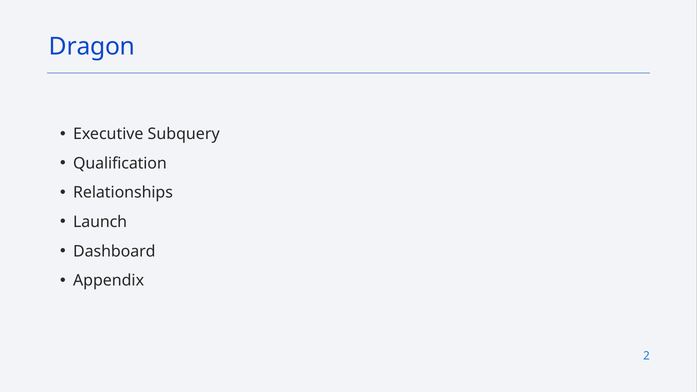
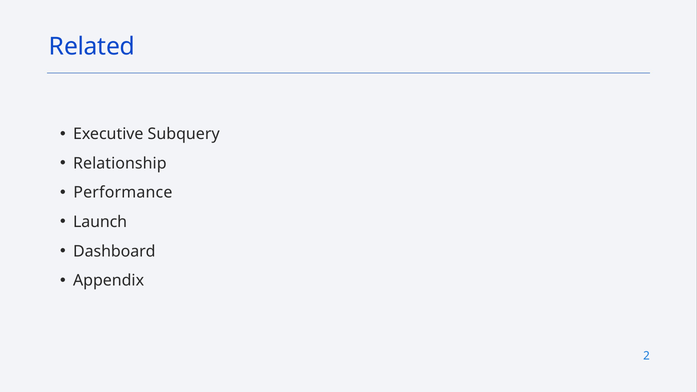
Dragon: Dragon -> Related
Qualification: Qualification -> Relationship
Relationships: Relationships -> Performance
